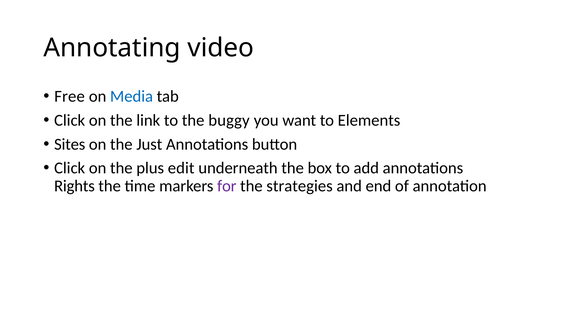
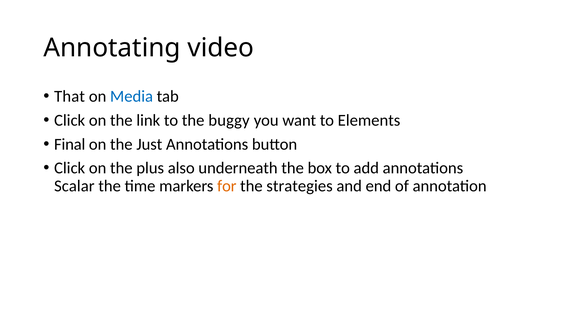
Free: Free -> That
Sites: Sites -> Final
edit: edit -> also
Rights: Rights -> Scalar
for colour: purple -> orange
